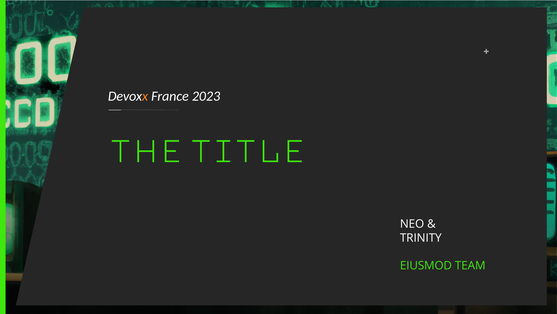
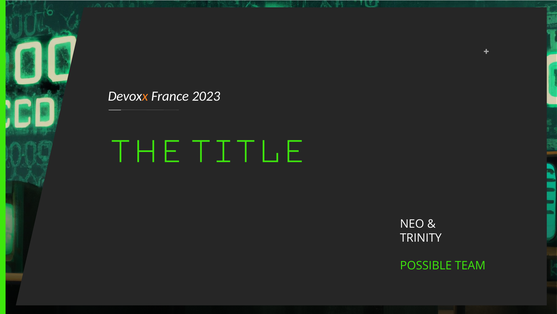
EIUSMOD: EIUSMOD -> POSSIBLE
